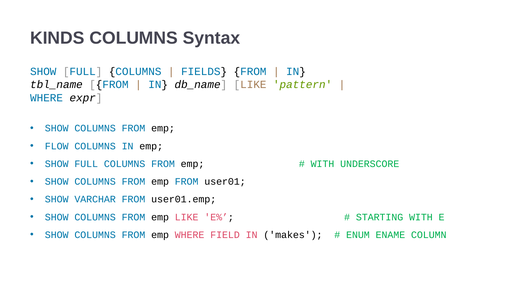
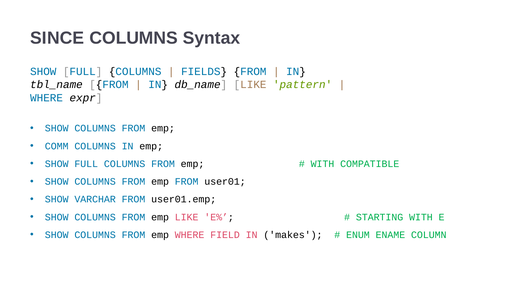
KINDS: KINDS -> SINCE
FLOW: FLOW -> COMM
UNDERSCORE: UNDERSCORE -> COMPATIBLE
